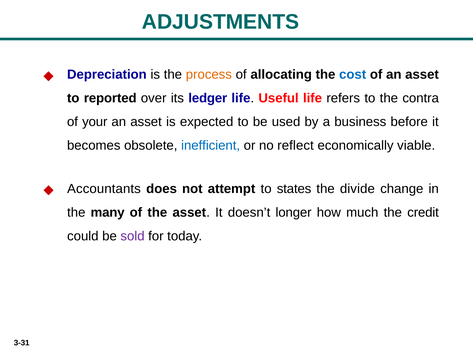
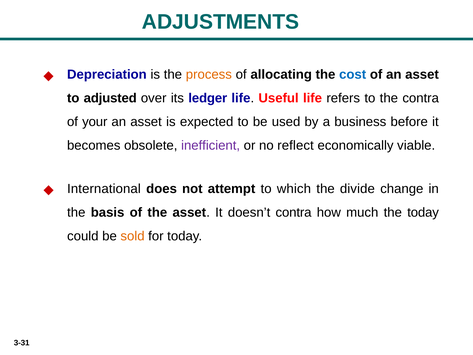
reported: reported -> adjusted
inefficient colour: blue -> purple
Accountants: Accountants -> International
states: states -> which
many: many -> basis
doesn’t longer: longer -> contra
the credit: credit -> today
sold colour: purple -> orange
